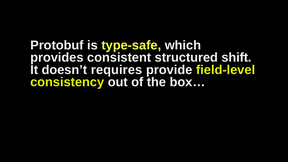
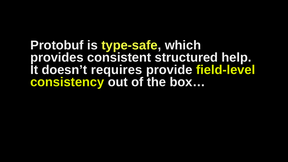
shift: shift -> help
